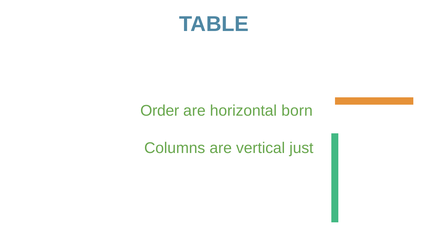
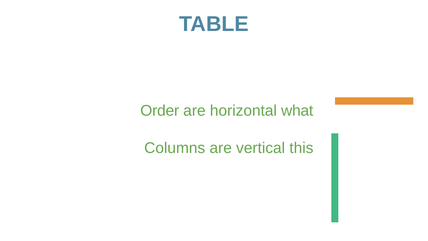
born: born -> what
just: just -> this
